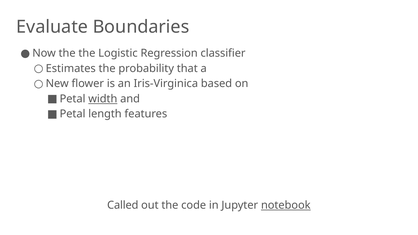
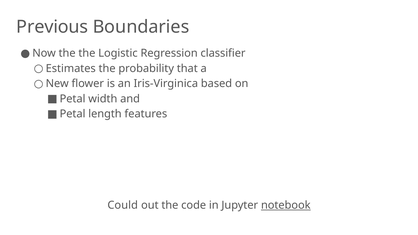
Evaluate: Evaluate -> Previous
width underline: present -> none
Called: Called -> Could
